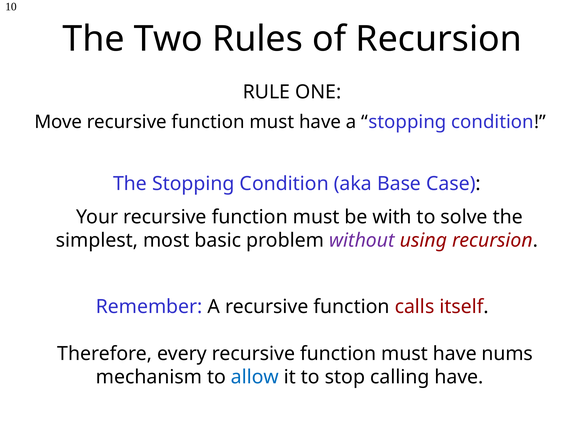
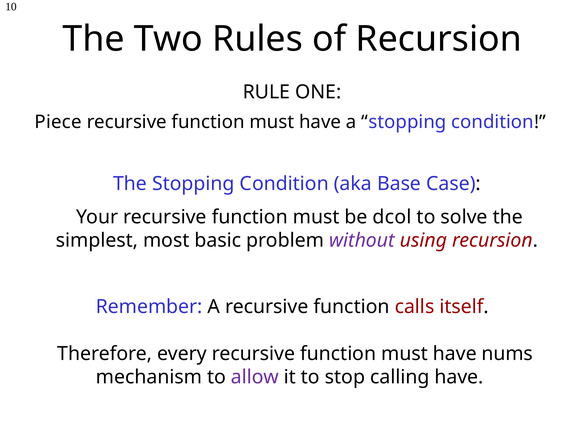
Move: Move -> Piece
with: with -> dcol
allow colour: blue -> purple
